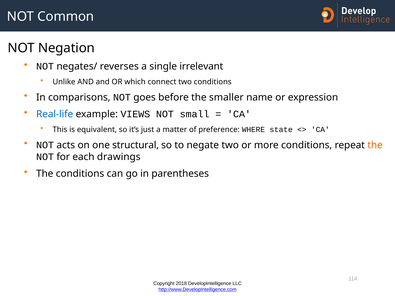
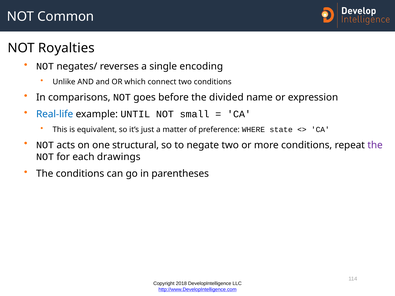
Negation: Negation -> Royalties
irrelevant: irrelevant -> encoding
smaller: smaller -> divided
VIEWS: VIEWS -> UNTIL
the at (375, 145) colour: orange -> purple
